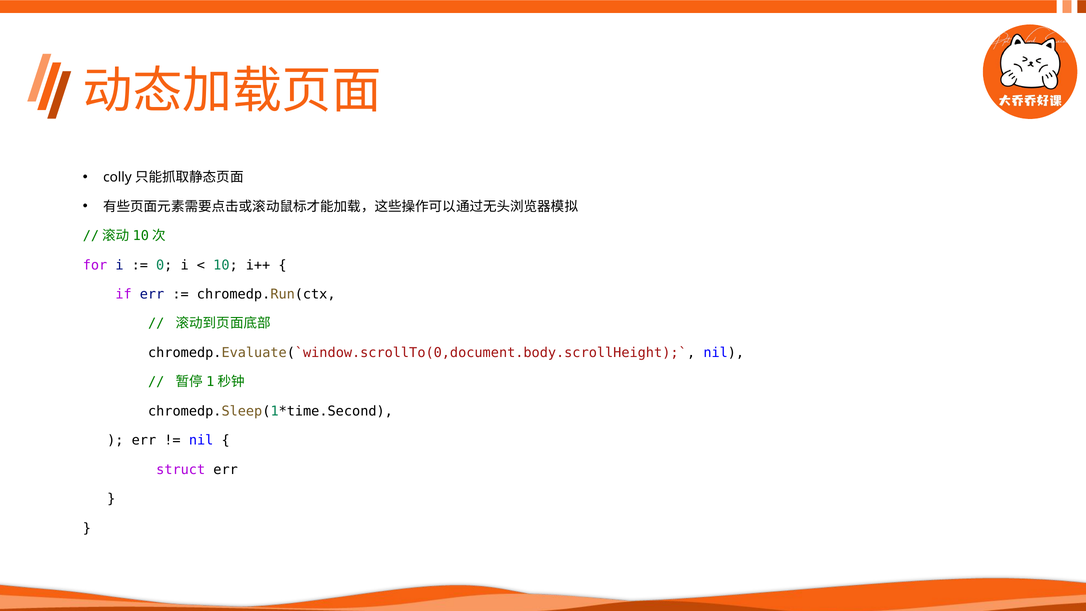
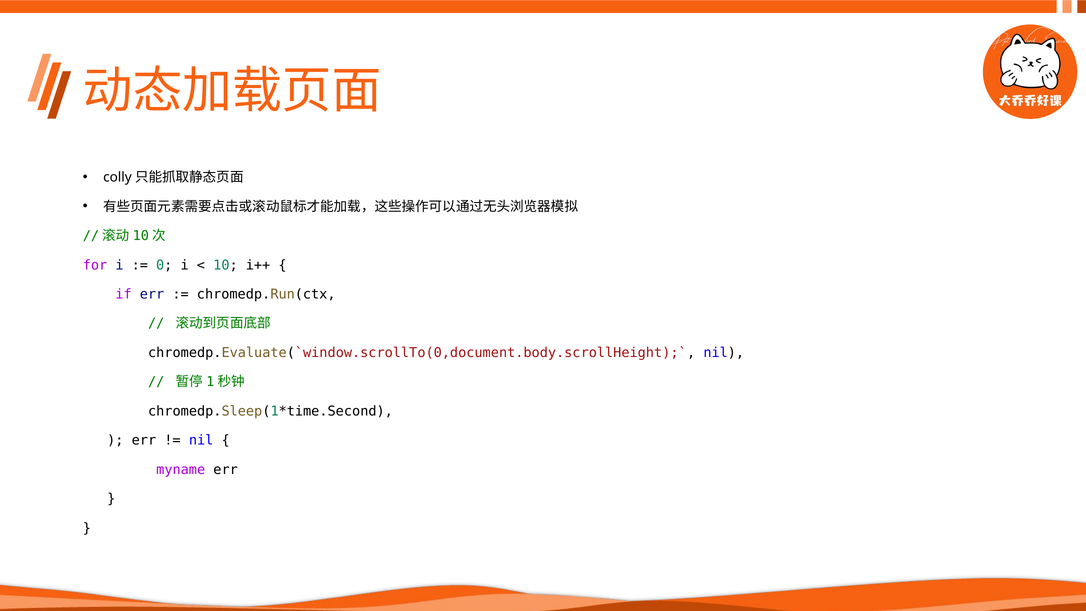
struct: struct -> myname
